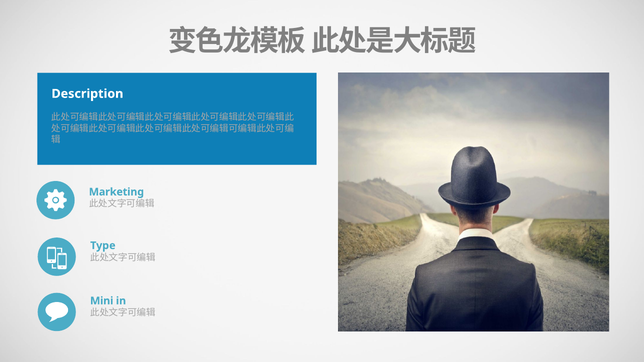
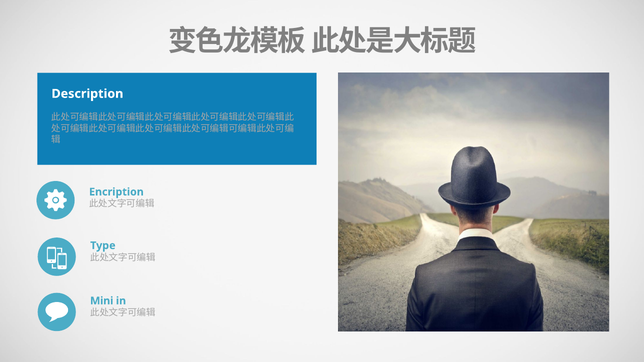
Marketing: Marketing -> Encription
